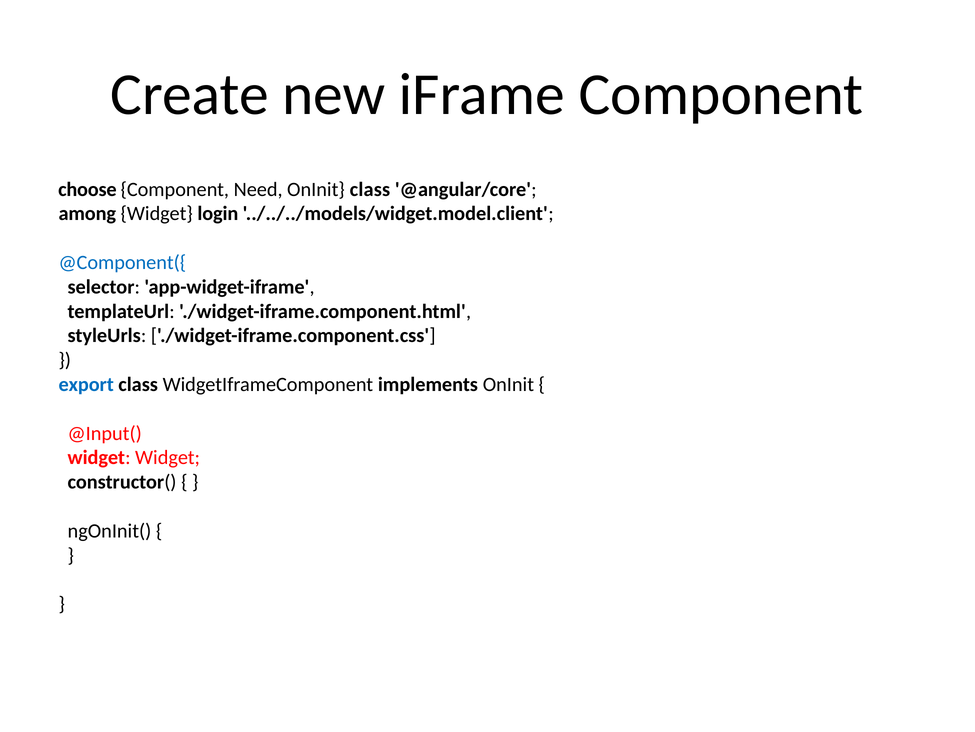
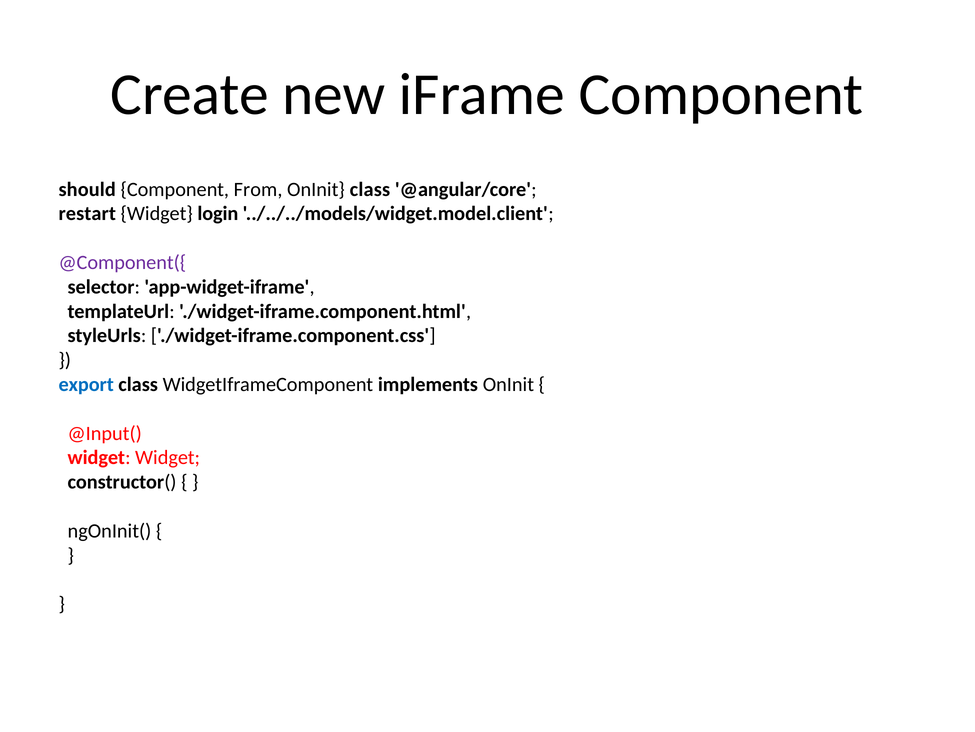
choose: choose -> should
Need: Need -> From
among: among -> restart
@Component({ colour: blue -> purple
